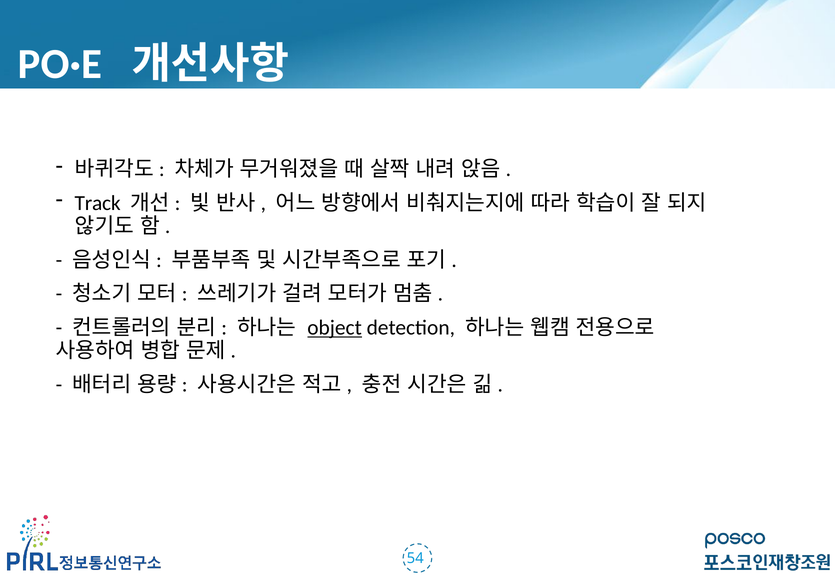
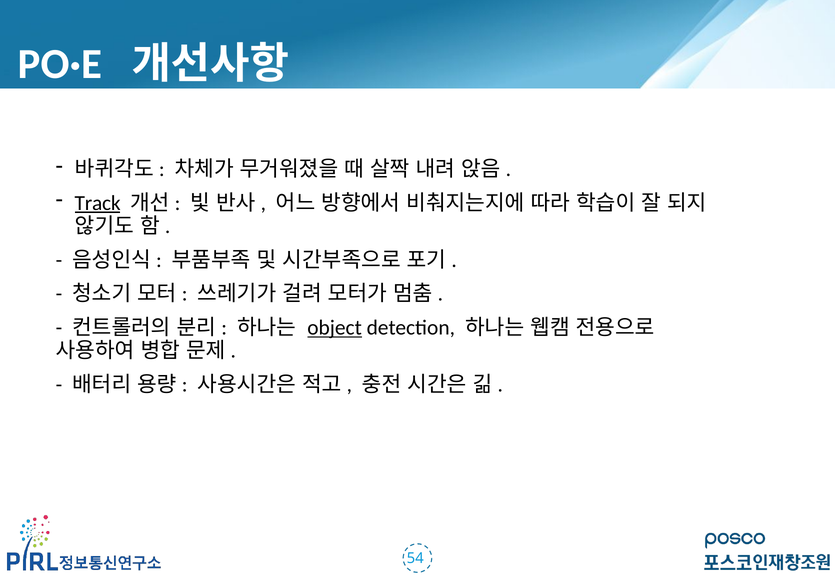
Track underline: none -> present
